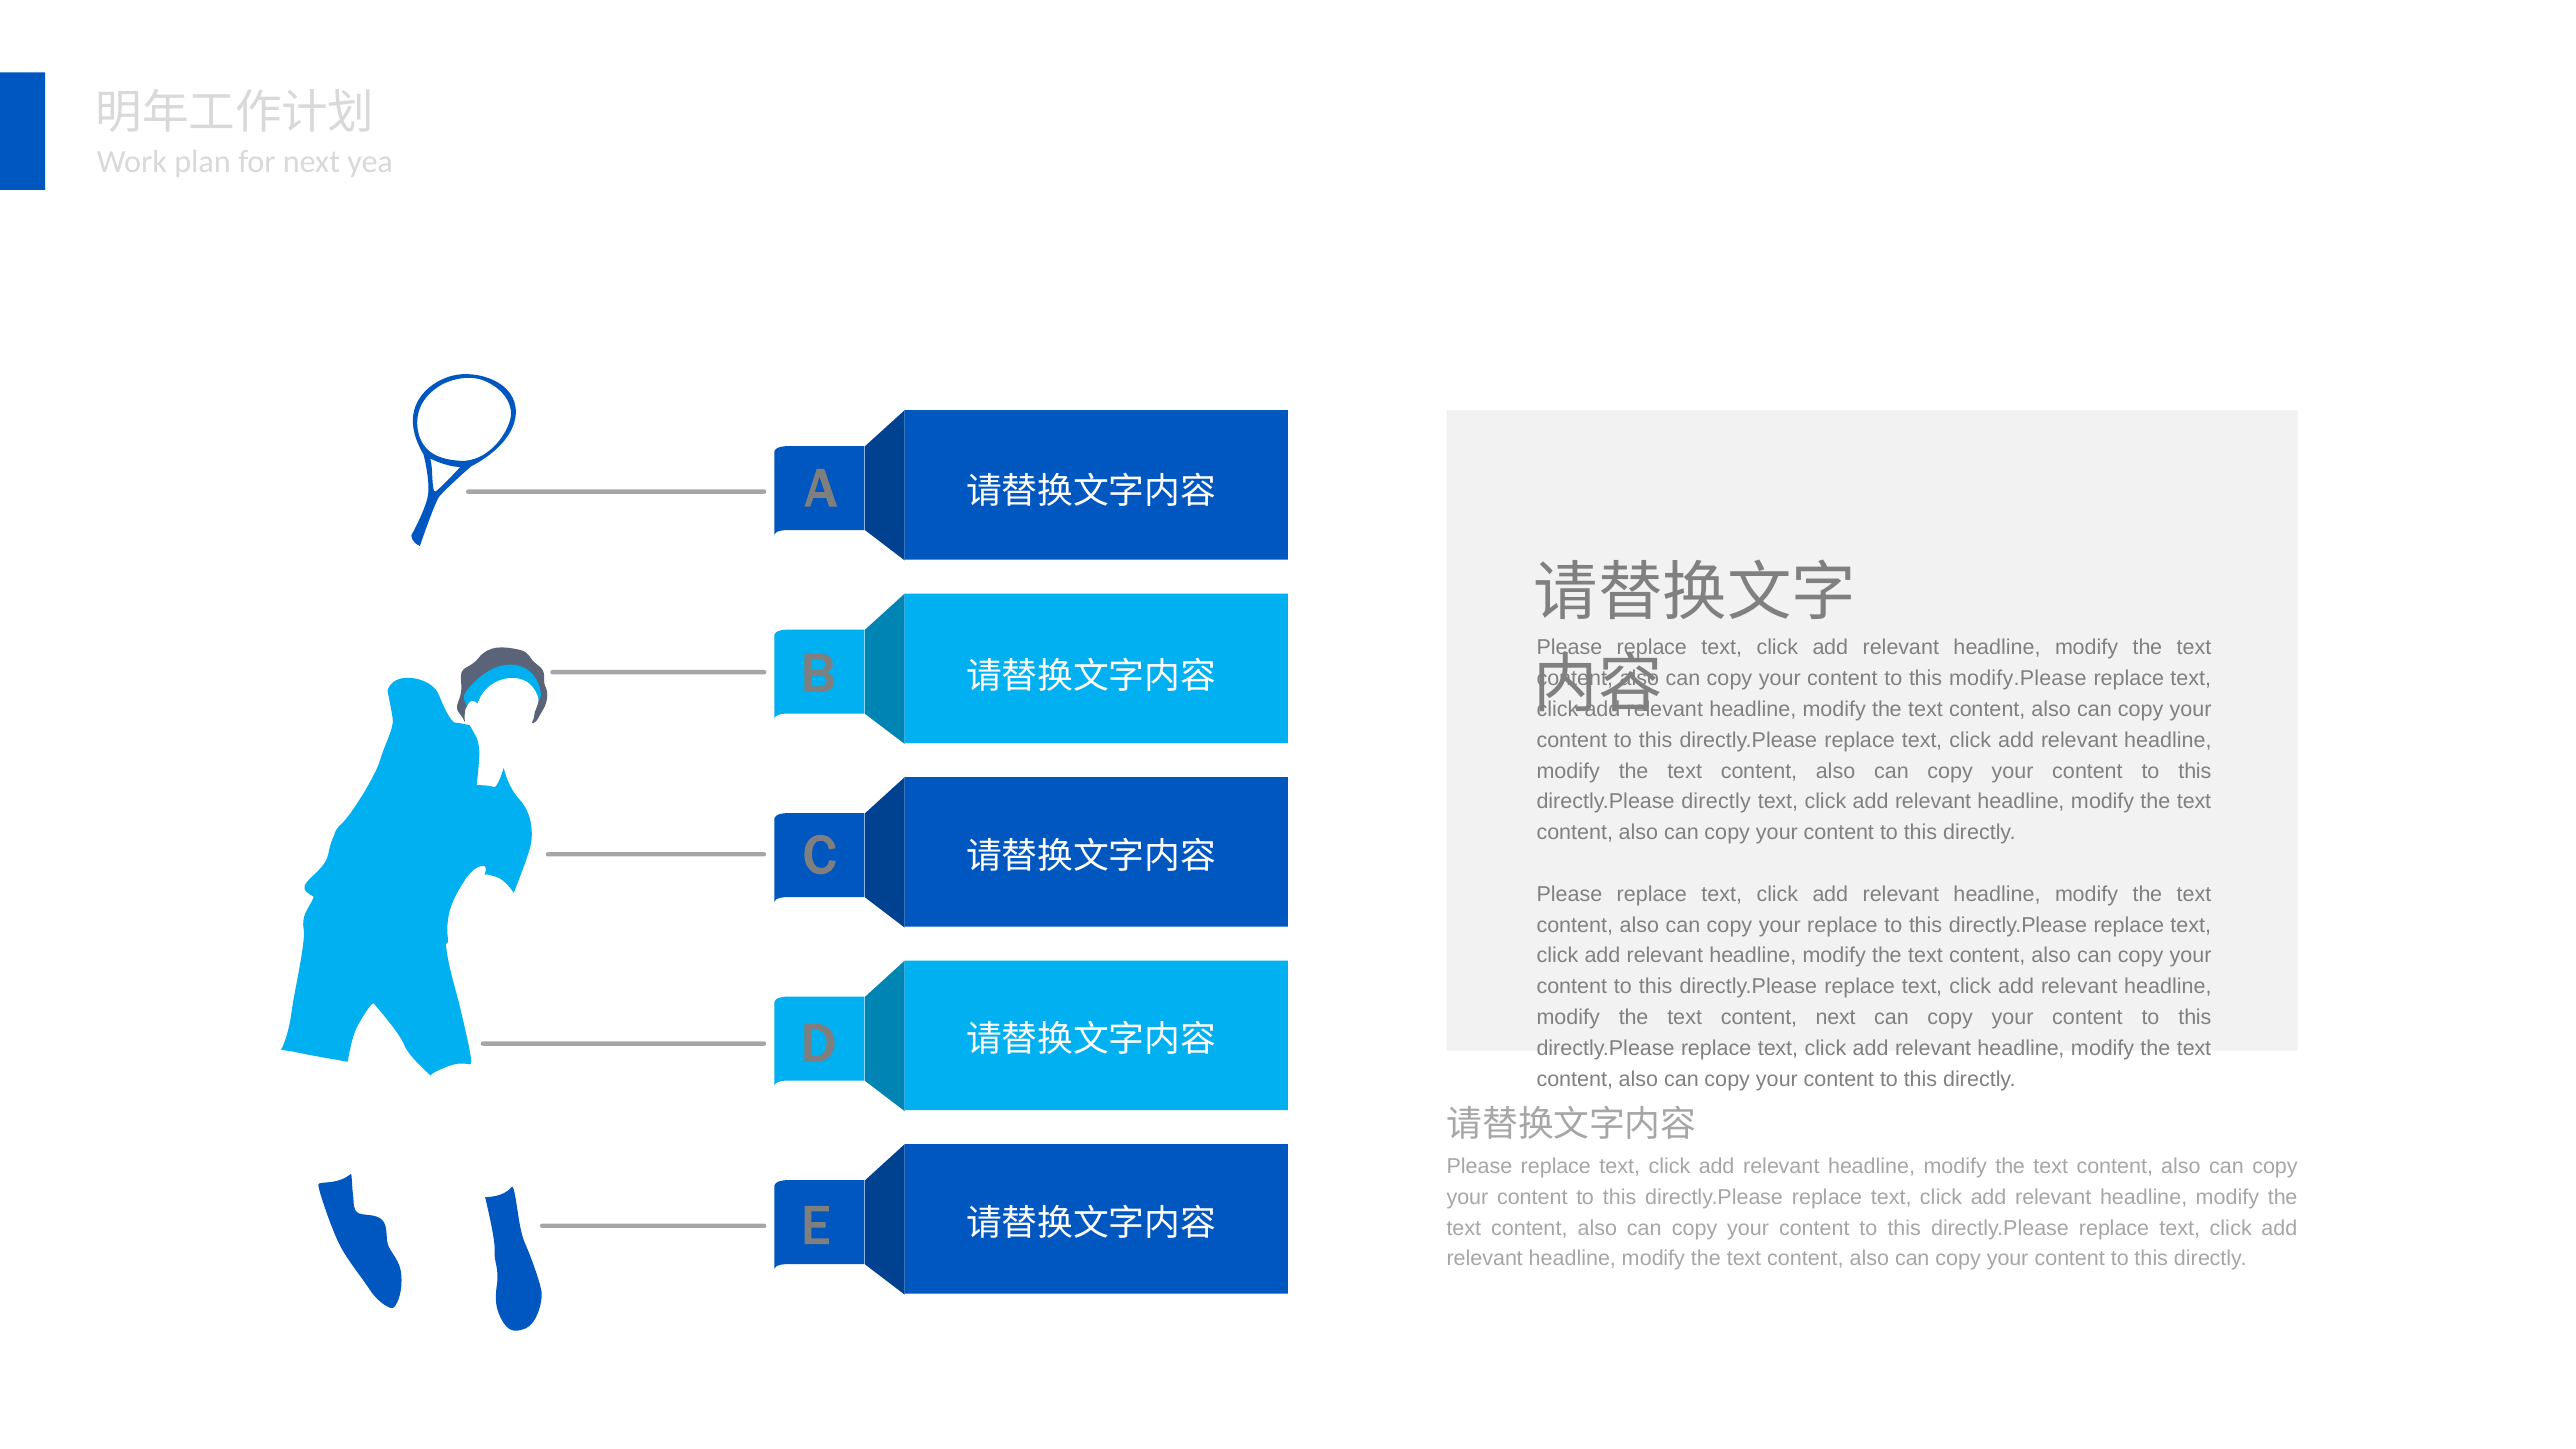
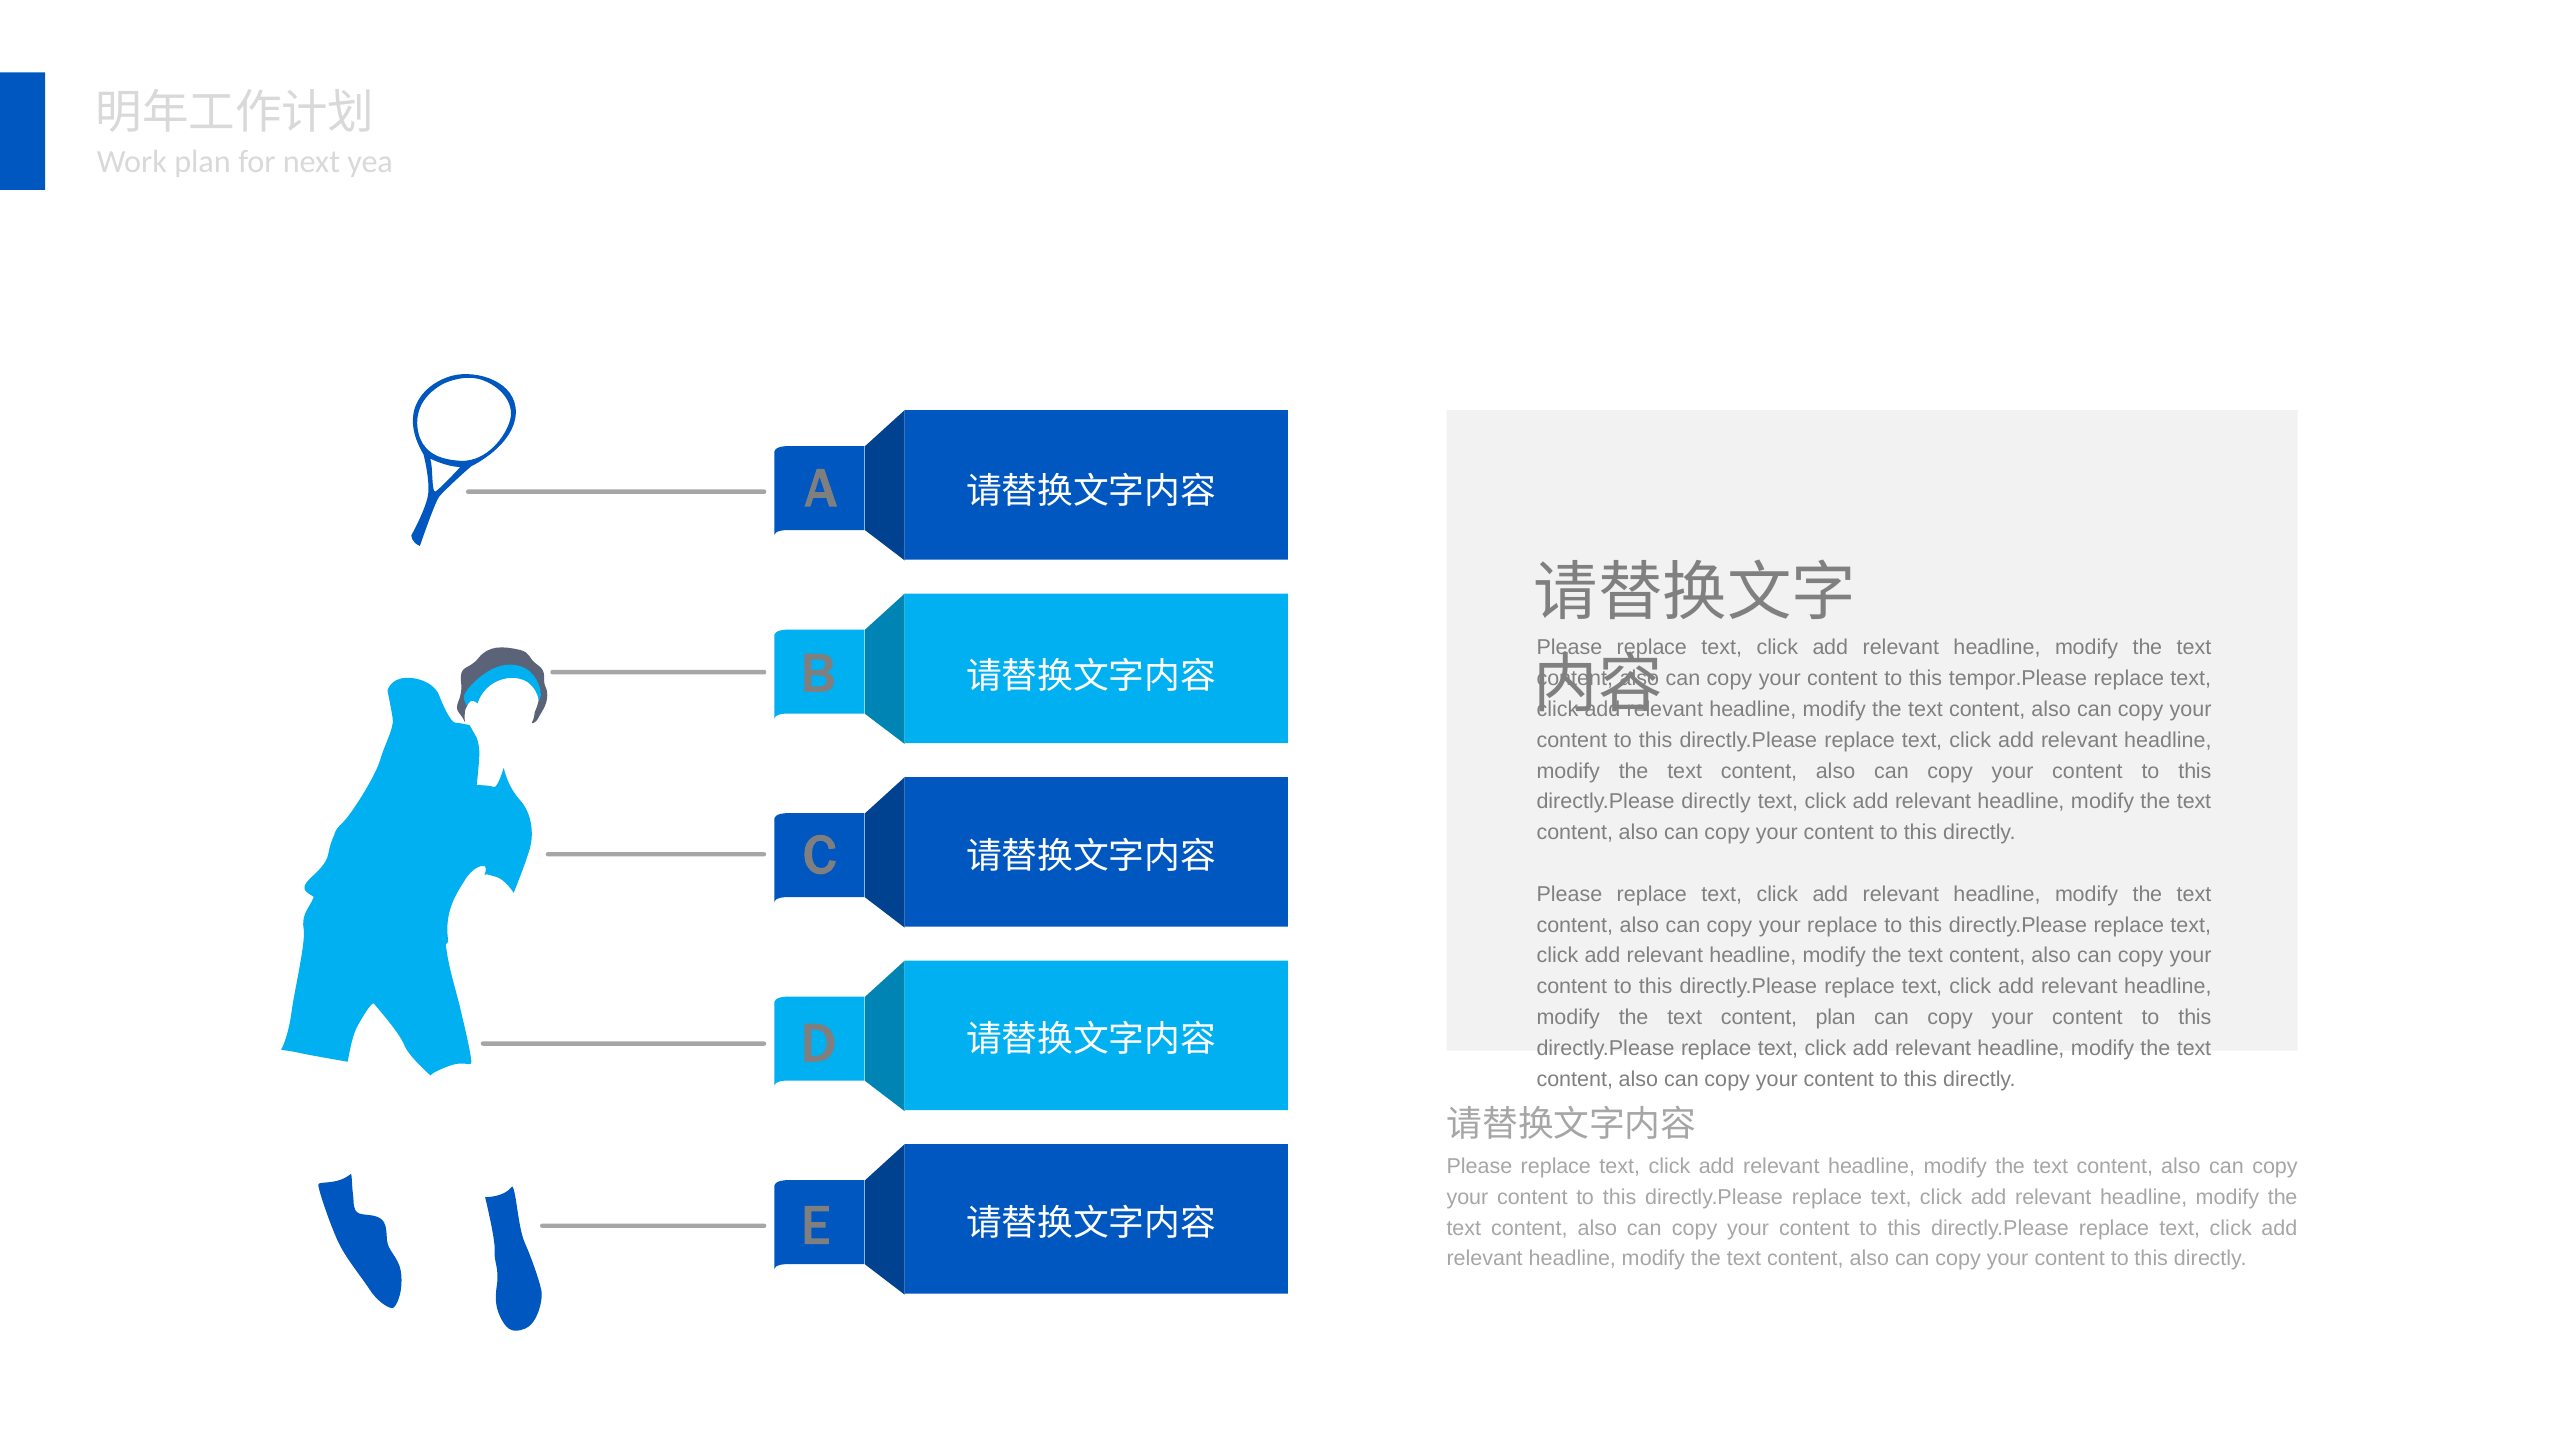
modify.Please: modify.Please -> tempor.Please
content next: next -> plan
